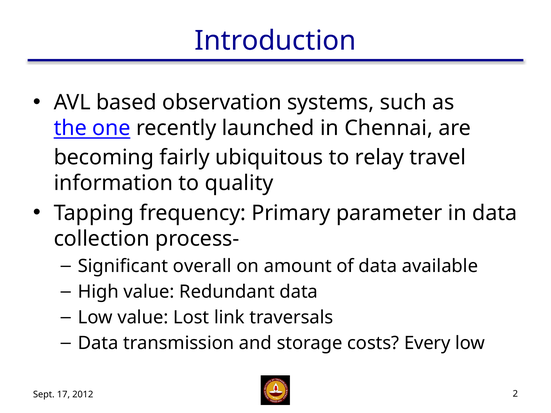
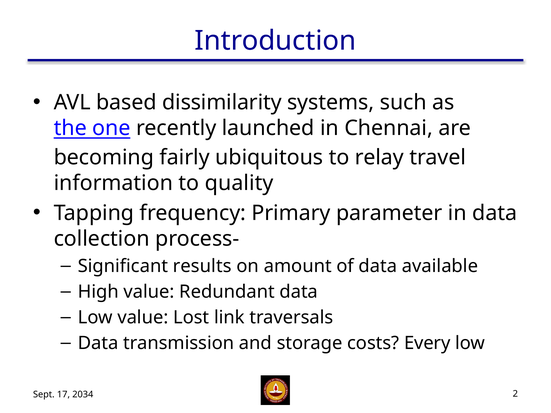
observation: observation -> dissimilarity
overall: overall -> results
2012: 2012 -> 2034
